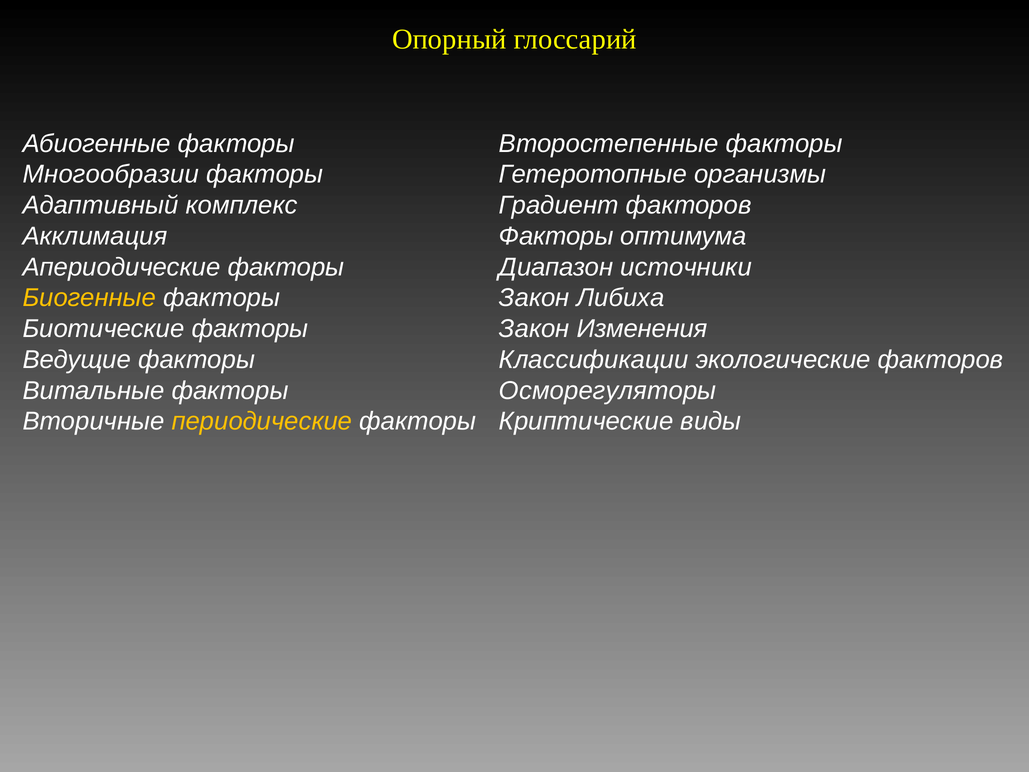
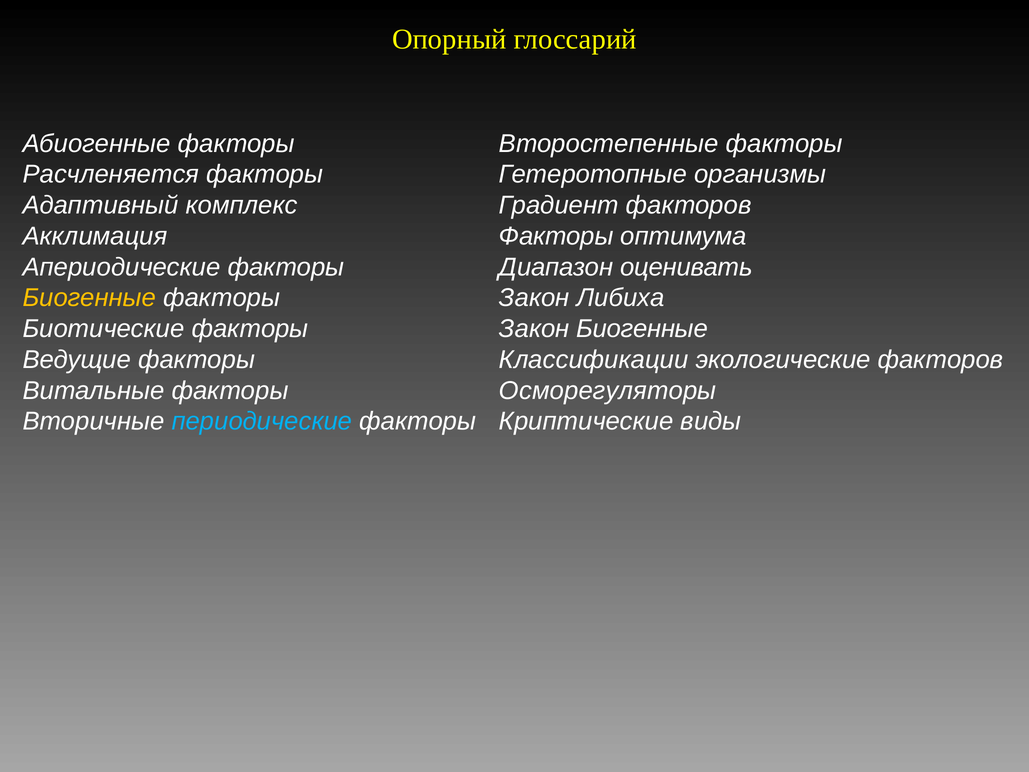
Многообразии: Многообразии -> Расчленяется
источники: источники -> оценивать
Закон Изменения: Изменения -> Биогенные
периодические colour: yellow -> light blue
